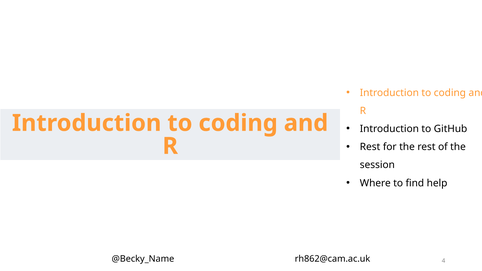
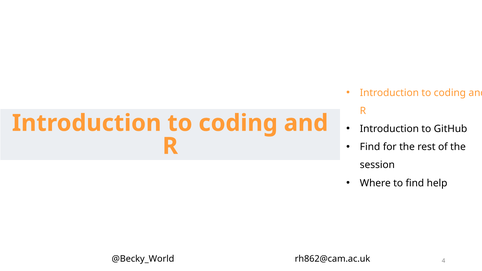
Rest at (370, 147): Rest -> Find
@Becky_Name: @Becky_Name -> @Becky_World
